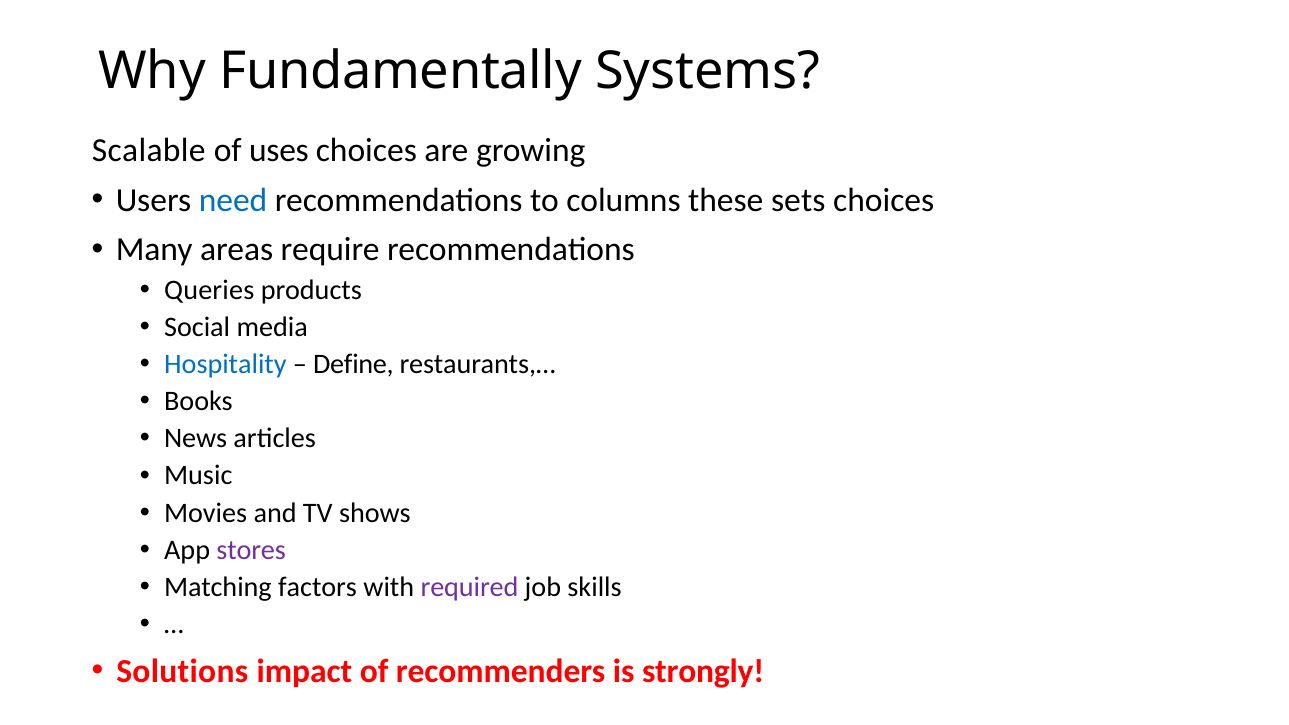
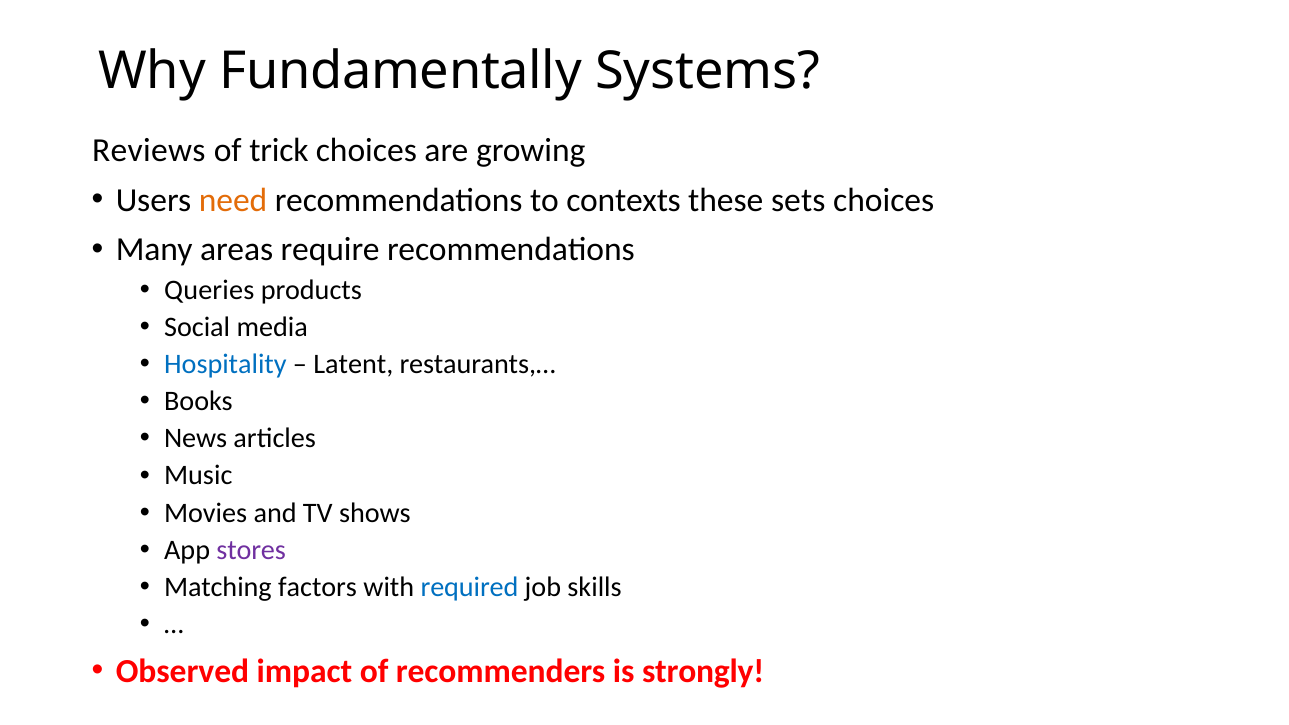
Scalable: Scalable -> Reviews
uses: uses -> trick
need colour: blue -> orange
columns: columns -> contexts
Define: Define -> Latent
required colour: purple -> blue
Solutions: Solutions -> Observed
